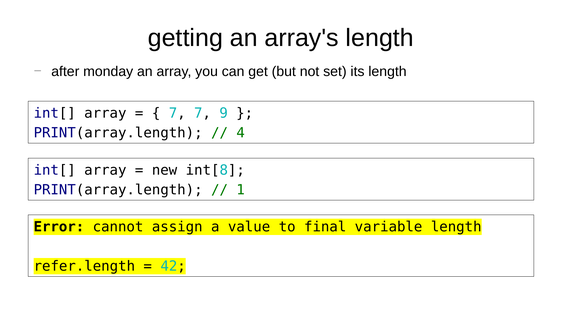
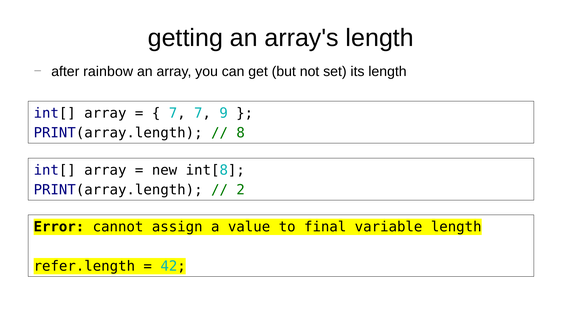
monday: monday -> rainbow
4: 4 -> 8
1: 1 -> 2
